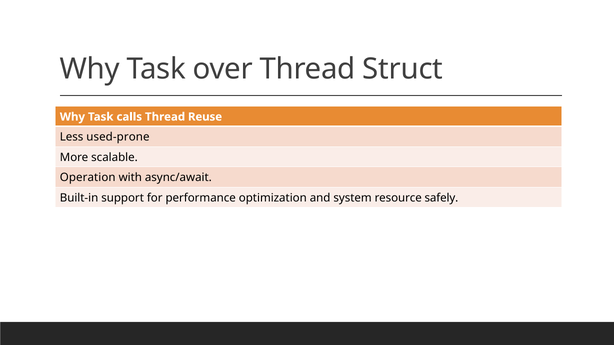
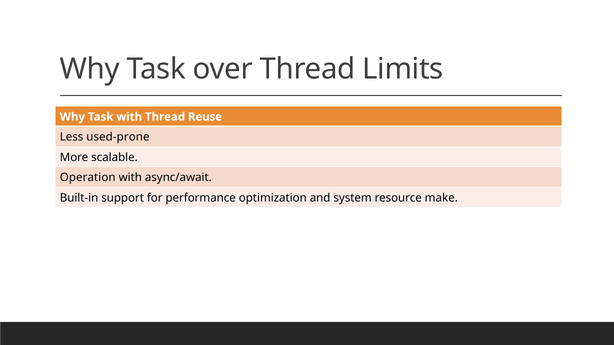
Struct: Struct -> Limits
Task calls: calls -> with
safely: safely -> make
